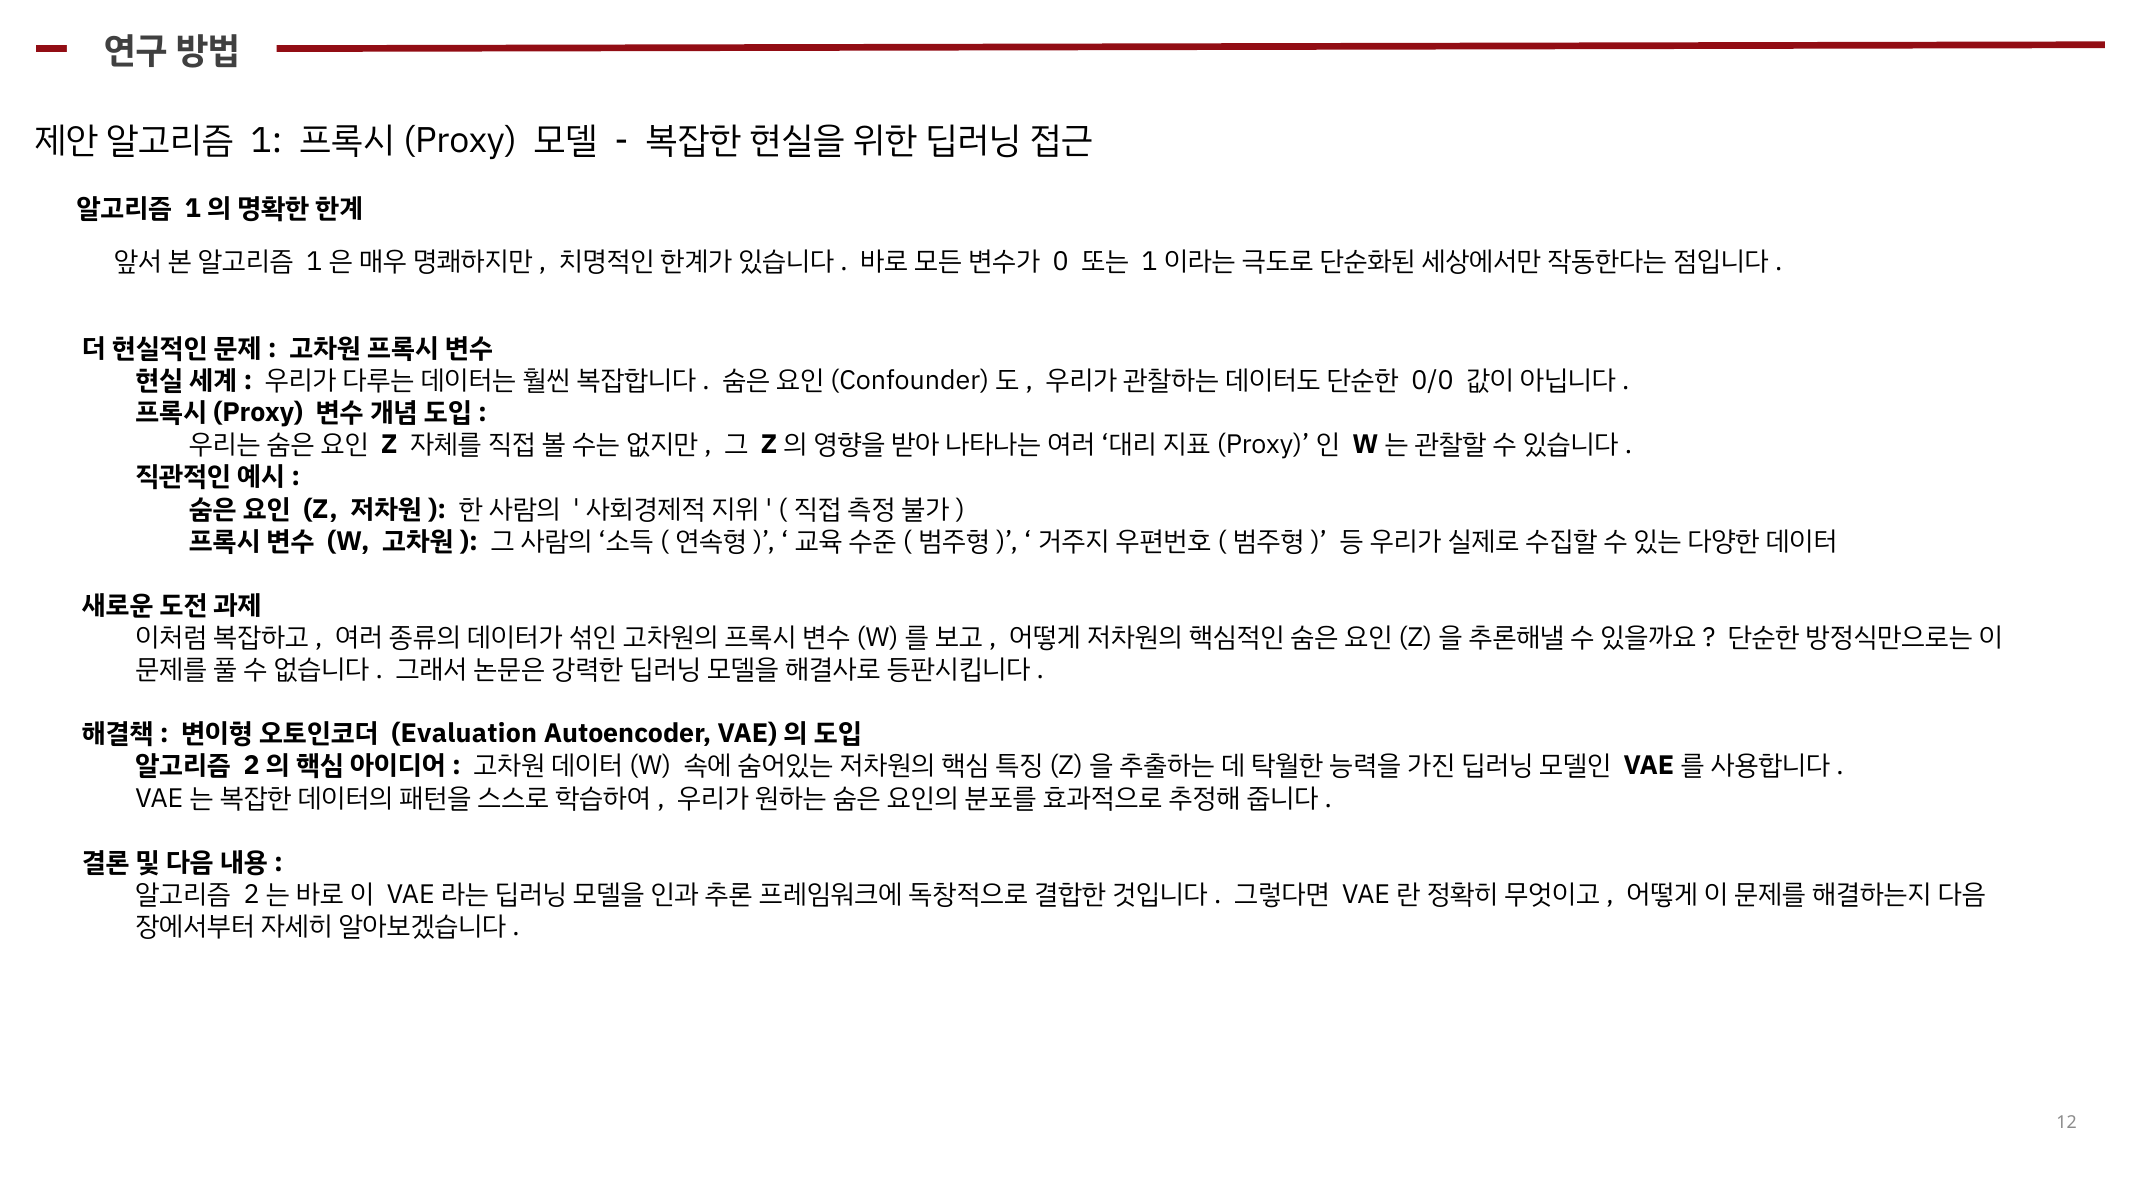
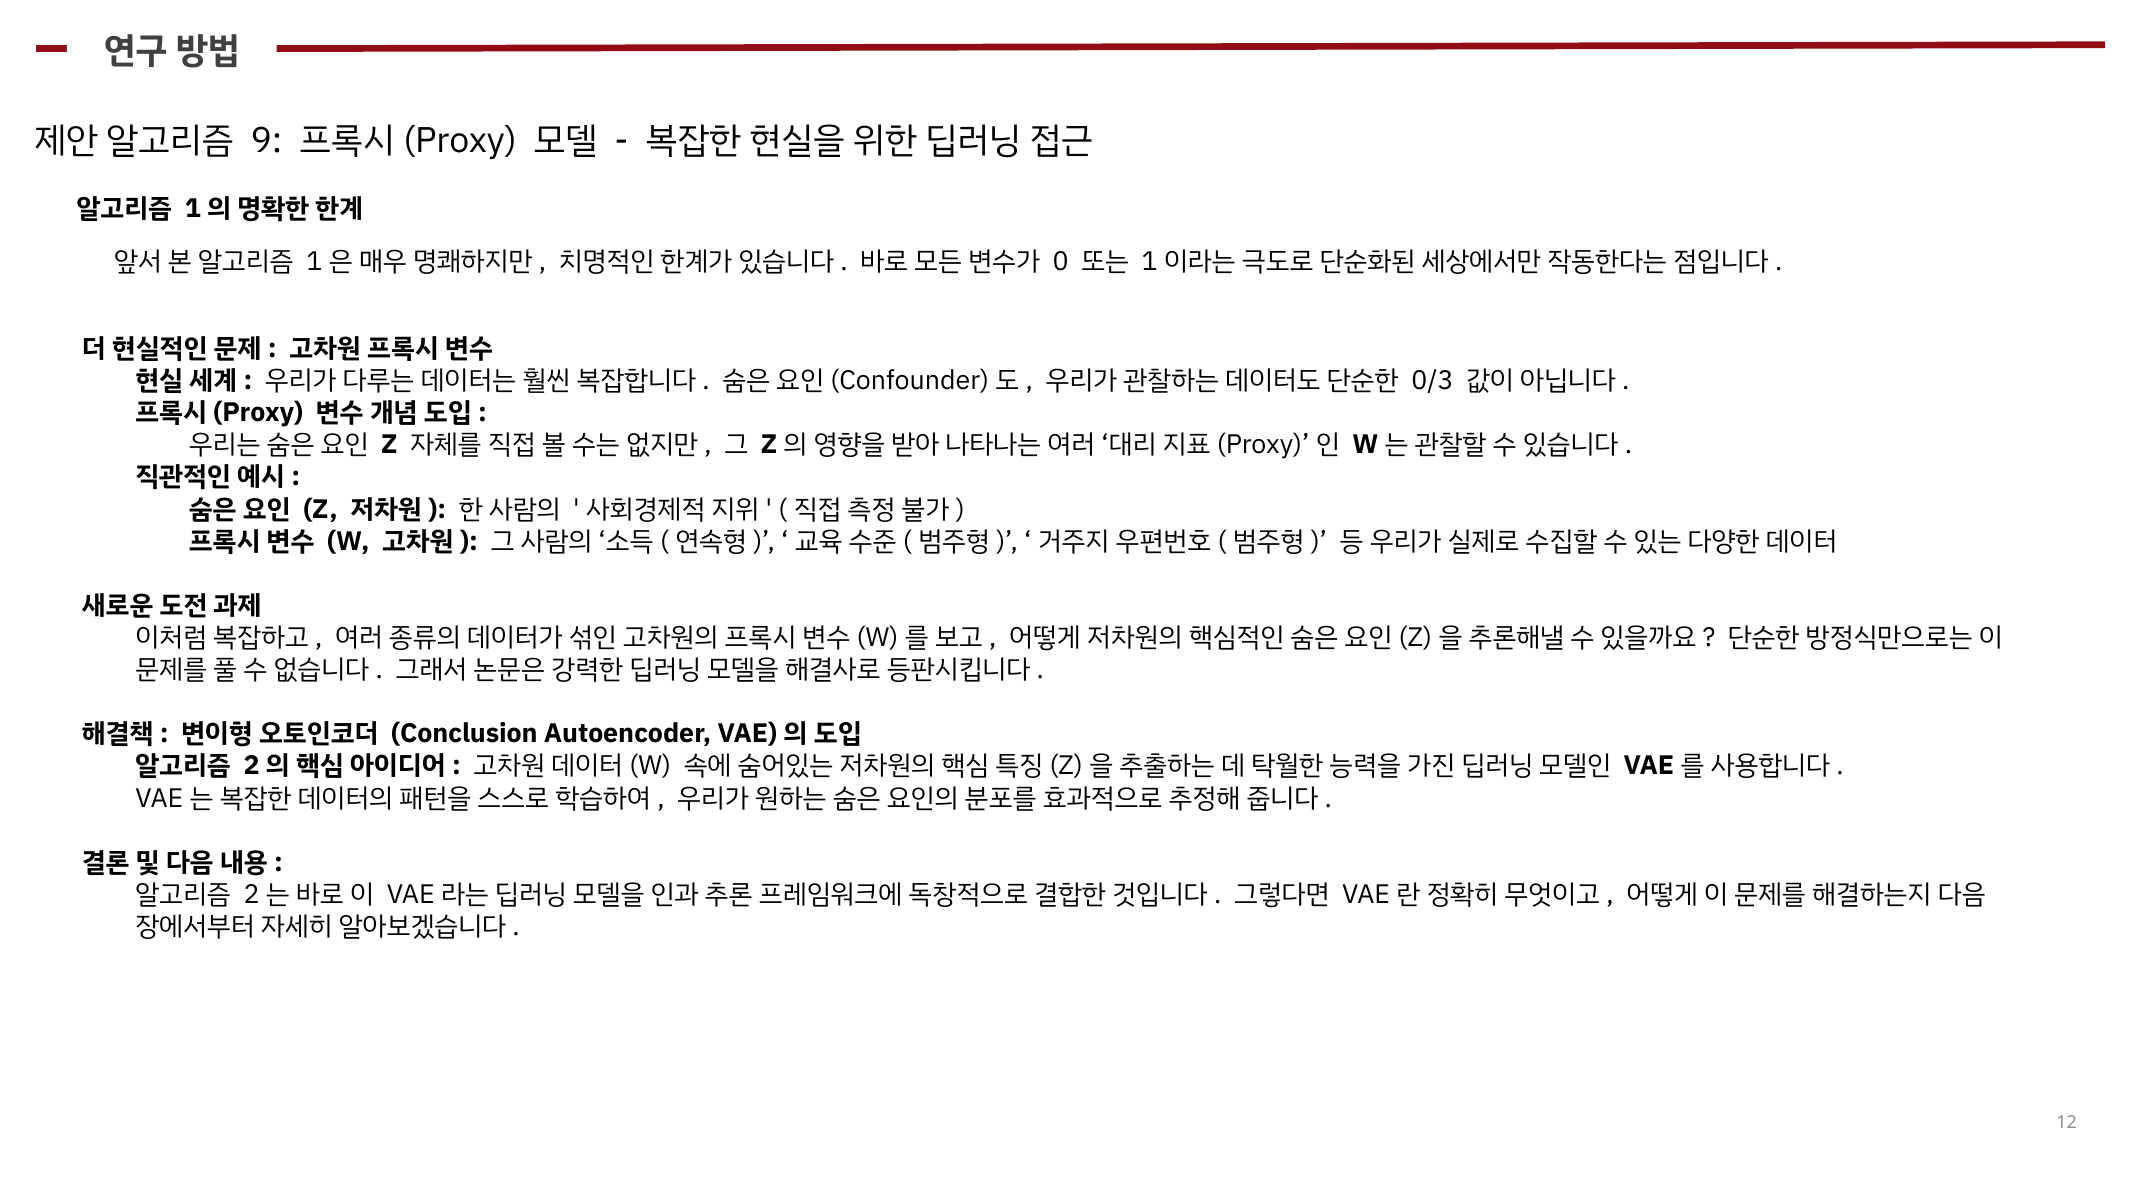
1: 1 -> 9
0/0: 0/0 -> 0/3
Evaluation: Evaluation -> Conclusion
